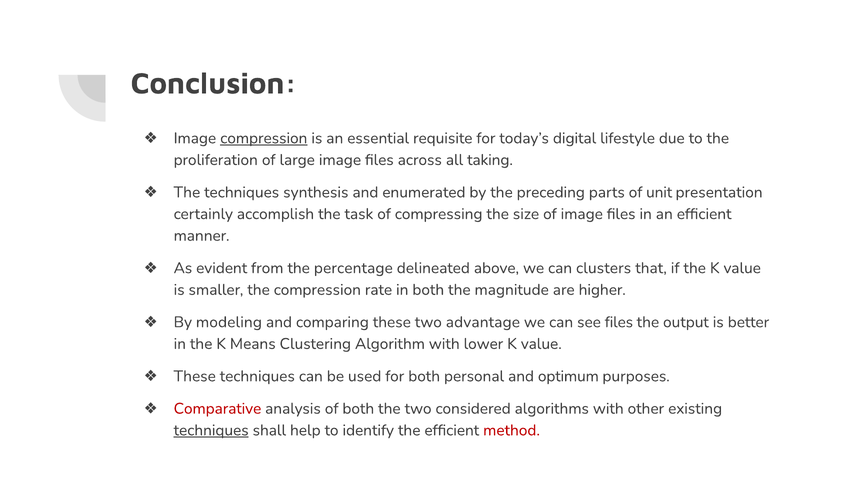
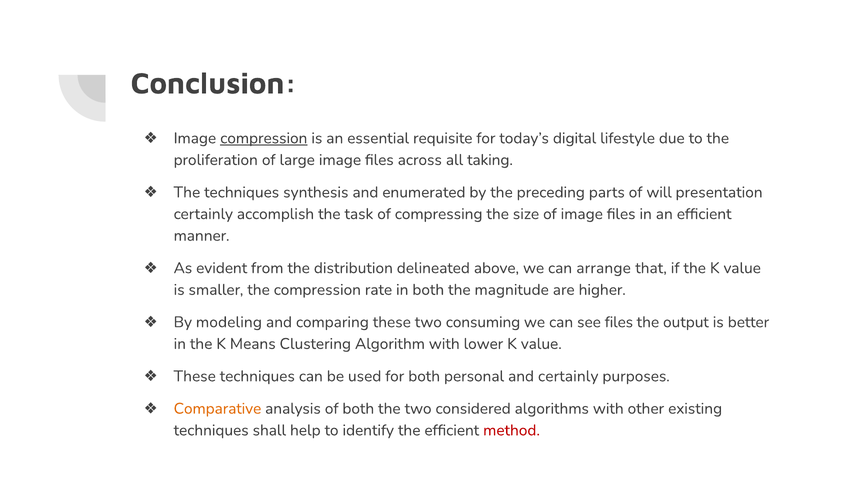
unit: unit -> will
percentage: percentage -> distribution
clusters: clusters -> arrange
advantage: advantage -> consuming
and optimum: optimum -> certainly
Comparative colour: red -> orange
techniques at (211, 430) underline: present -> none
